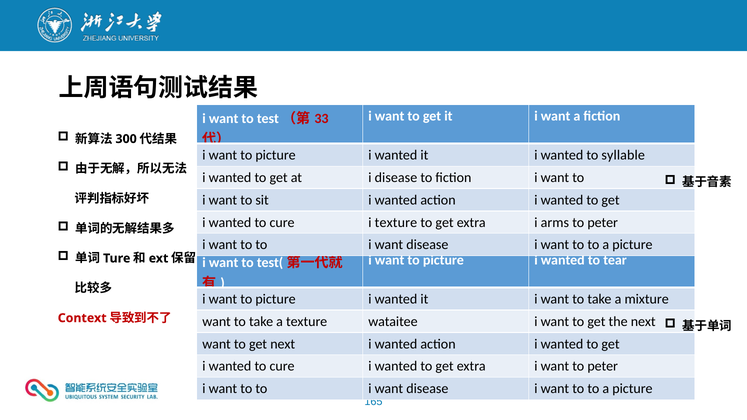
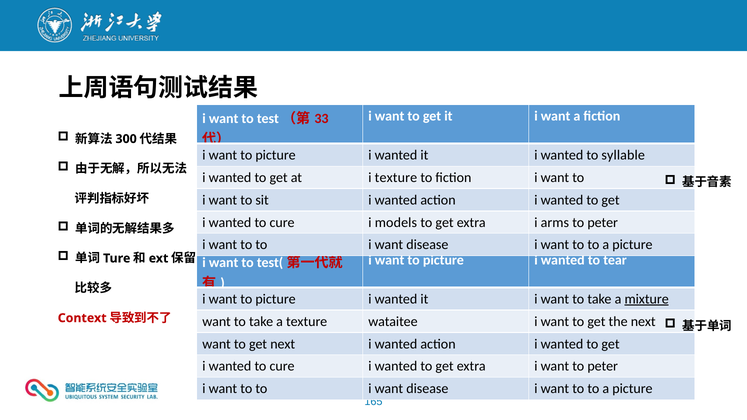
i disease: disease -> texture
i texture: texture -> models
mixture underline: none -> present
